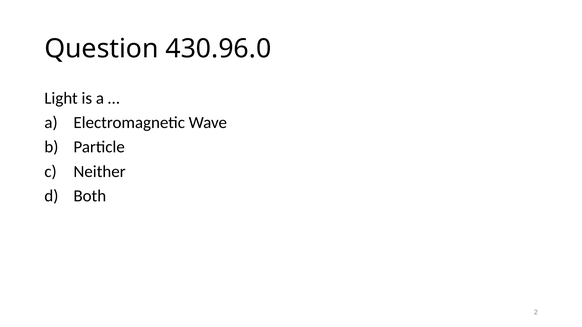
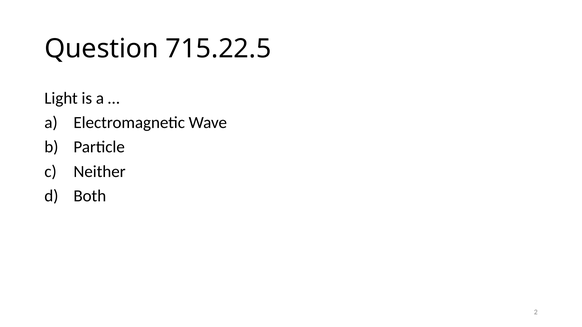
430.96.0: 430.96.0 -> 715.22.5
